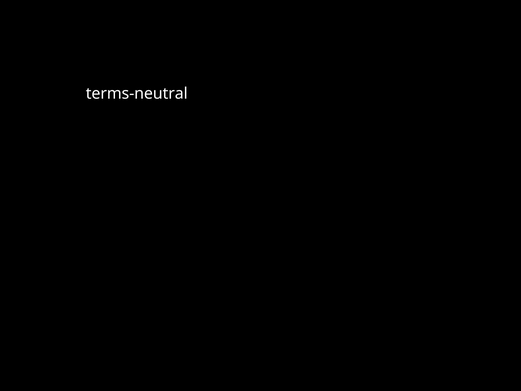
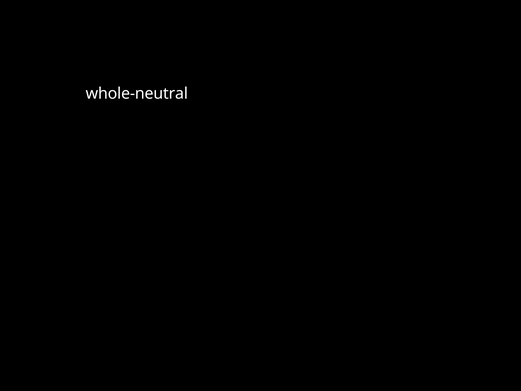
terms-neutral: terms-neutral -> whole-neutral
